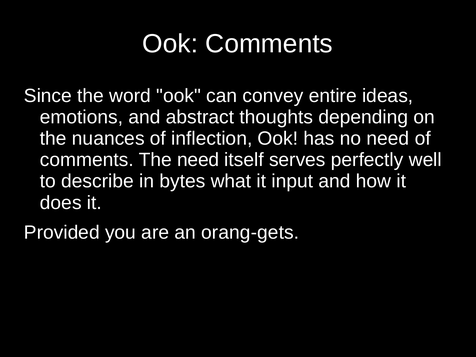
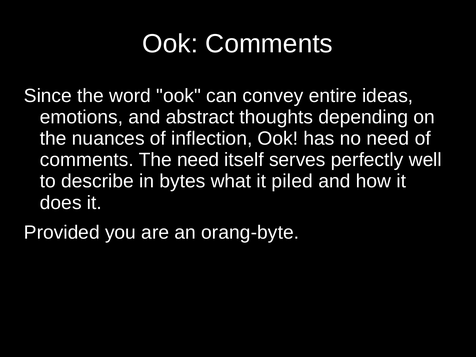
input: input -> piled
orang-gets: orang-gets -> orang-byte
